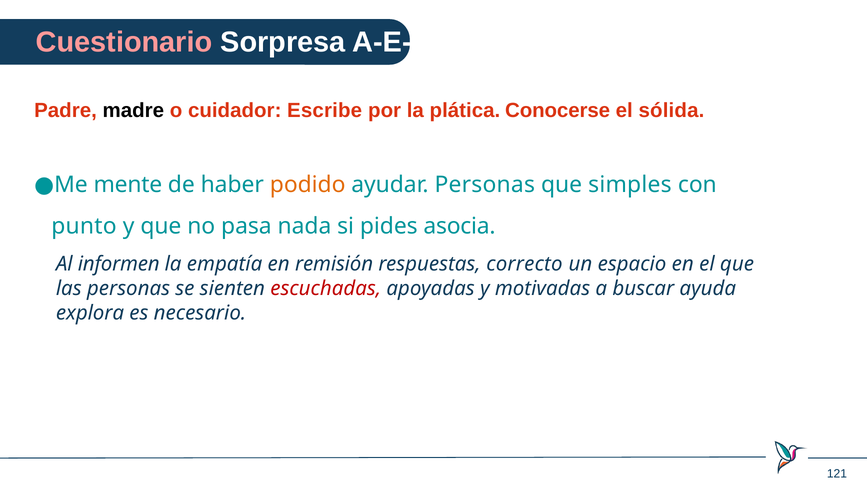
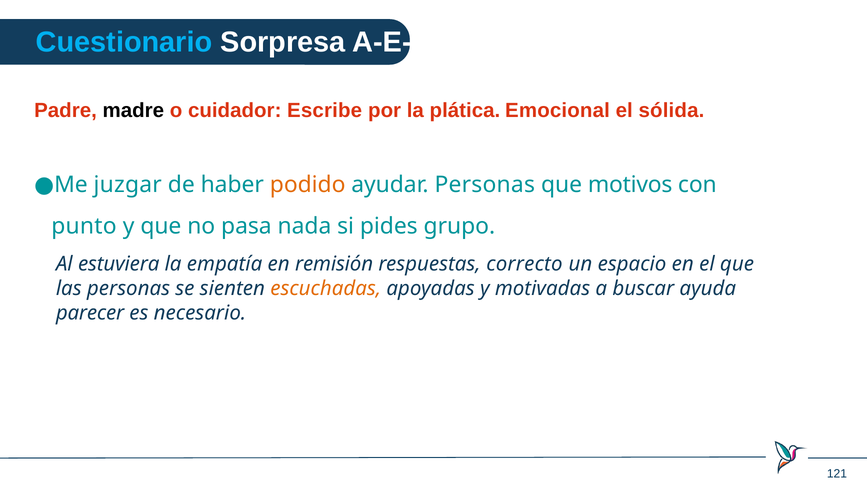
Cuestionario colour: pink -> light blue
Conocerse: Conocerse -> Emocional
mente: mente -> juzgar
simples: simples -> motivos
asocia: asocia -> grupo
informen: informen -> estuviera
escuchadas colour: red -> orange
explora: explora -> parecer
